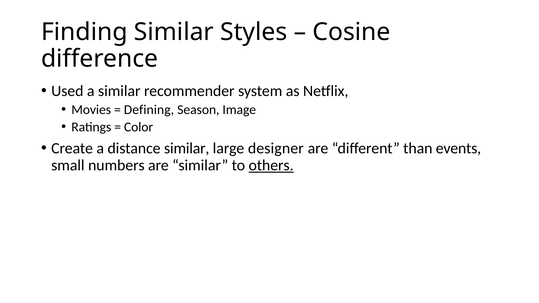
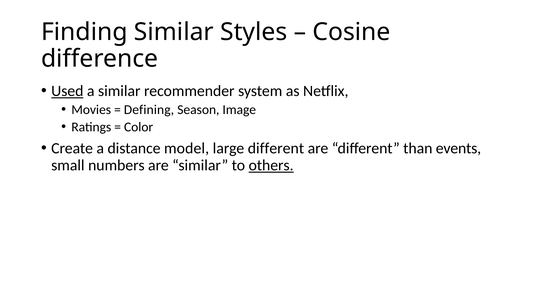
Used underline: none -> present
distance similar: similar -> model
large designer: designer -> different
